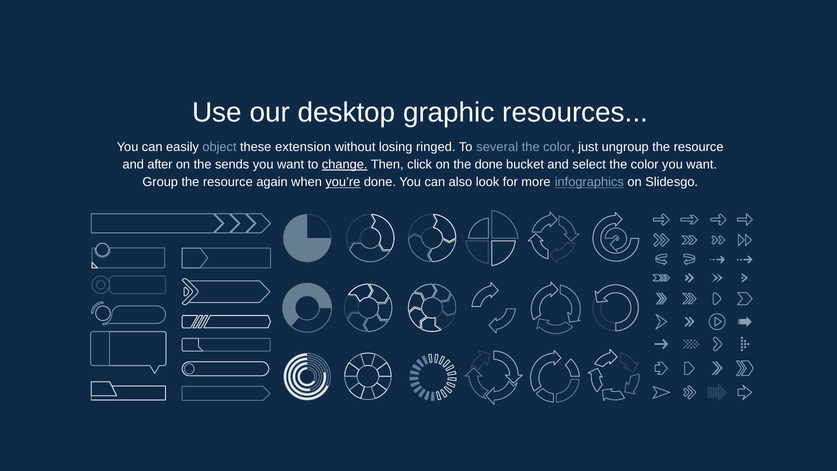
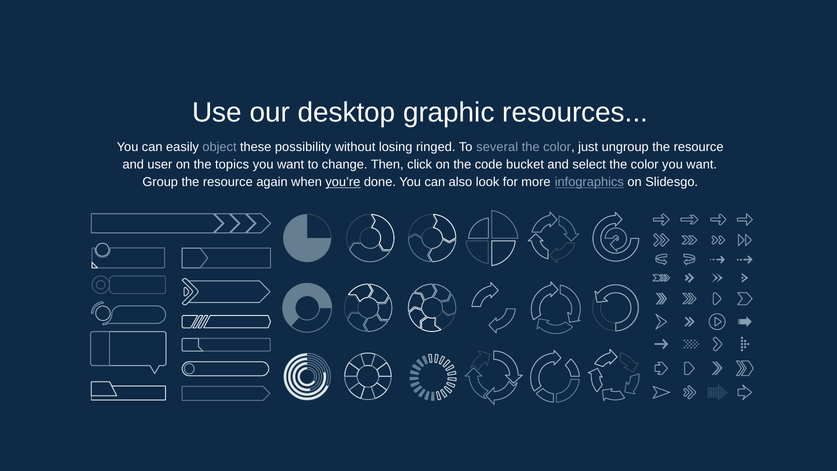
extension: extension -> possibility
after: after -> user
sends: sends -> topics
change underline: present -> none
the done: done -> code
